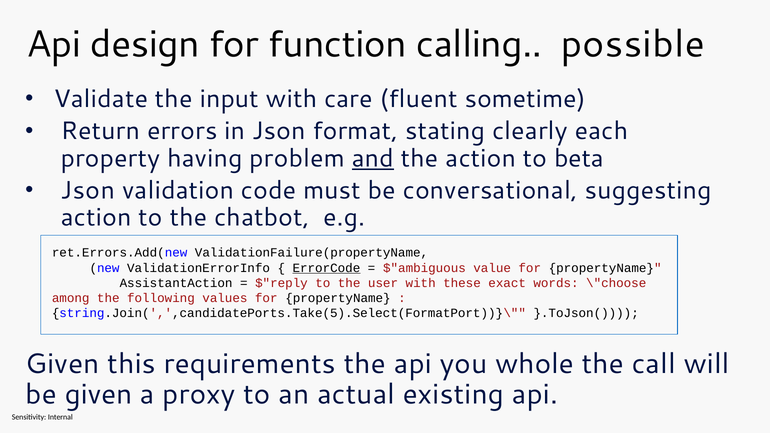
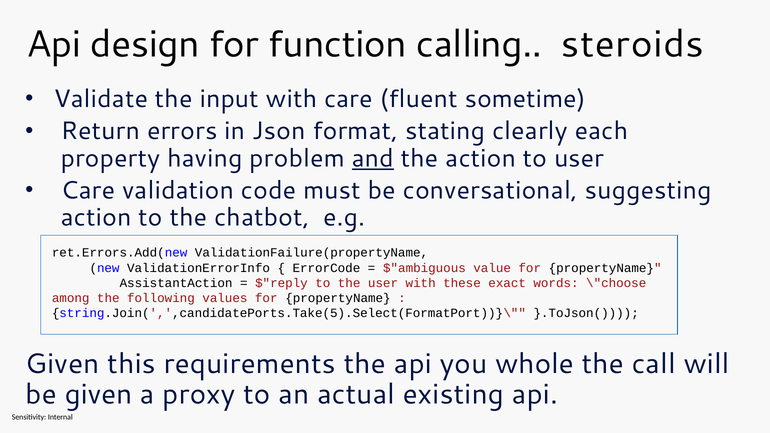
possible: possible -> steroids
to beta: beta -> user
Json at (88, 190): Json -> Care
ErrorCode underline: present -> none
